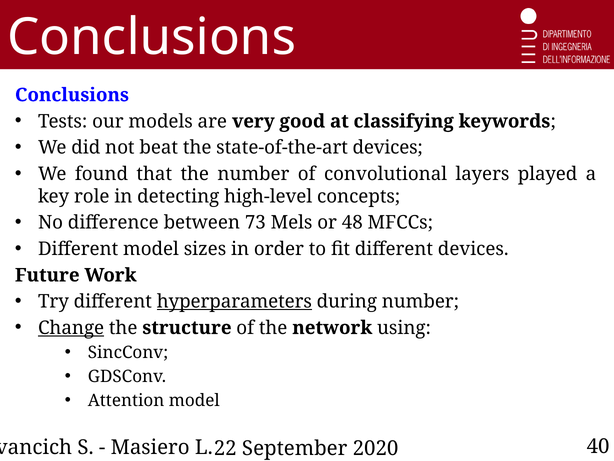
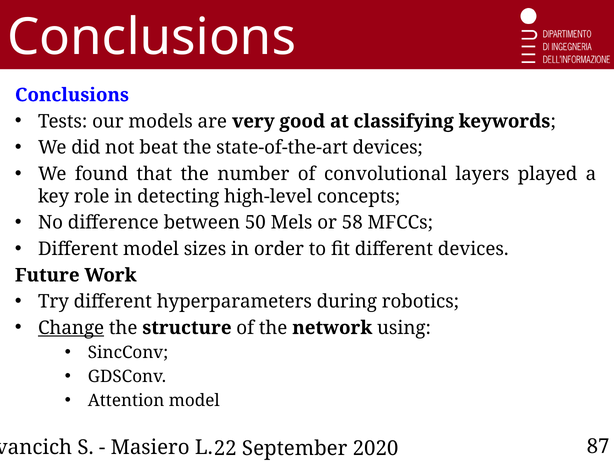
73: 73 -> 50
48: 48 -> 58
hyperparameters underline: present -> none
during number: number -> robotics
40: 40 -> 87
